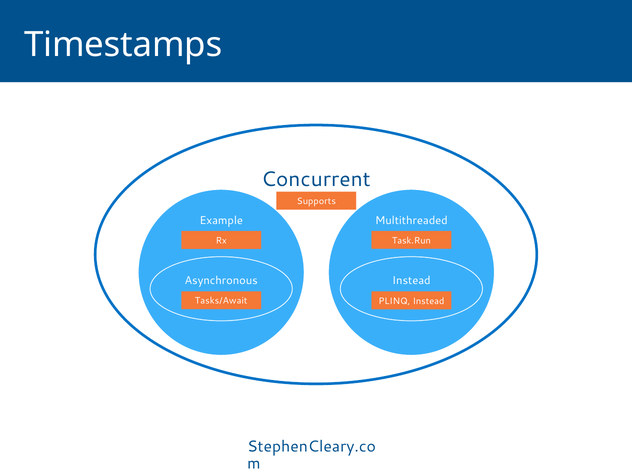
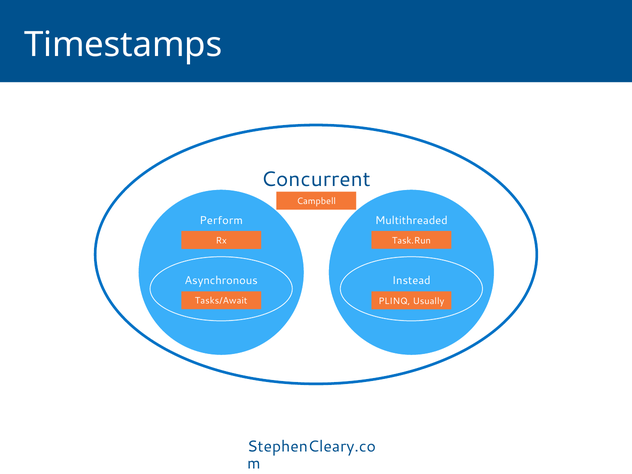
Supports: Supports -> Campbell
Example: Example -> Perform
PLINQ Instead: Instead -> Usually
